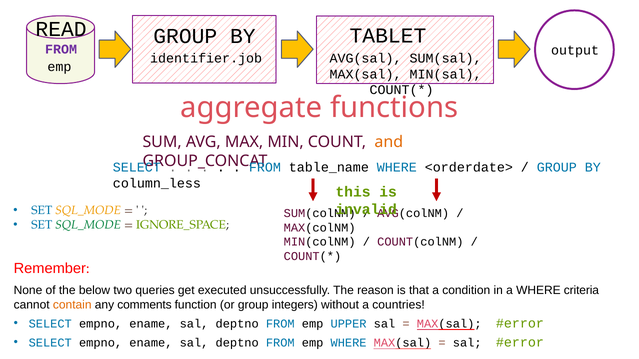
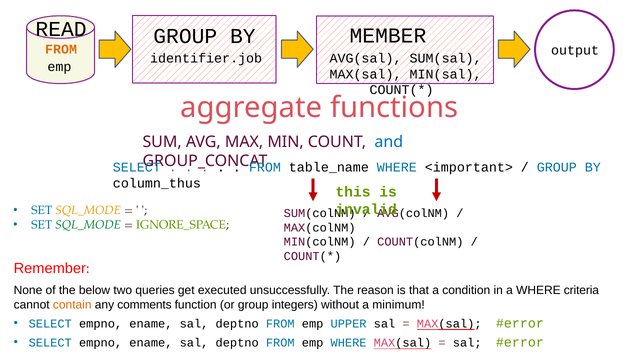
TABLET: TABLET -> MEMBER
FROM at (61, 49) colour: purple -> orange
and colour: orange -> blue
<orderdate>: <orderdate> -> <important>
column_less: column_less -> column_thus
countries: countries -> minimum
